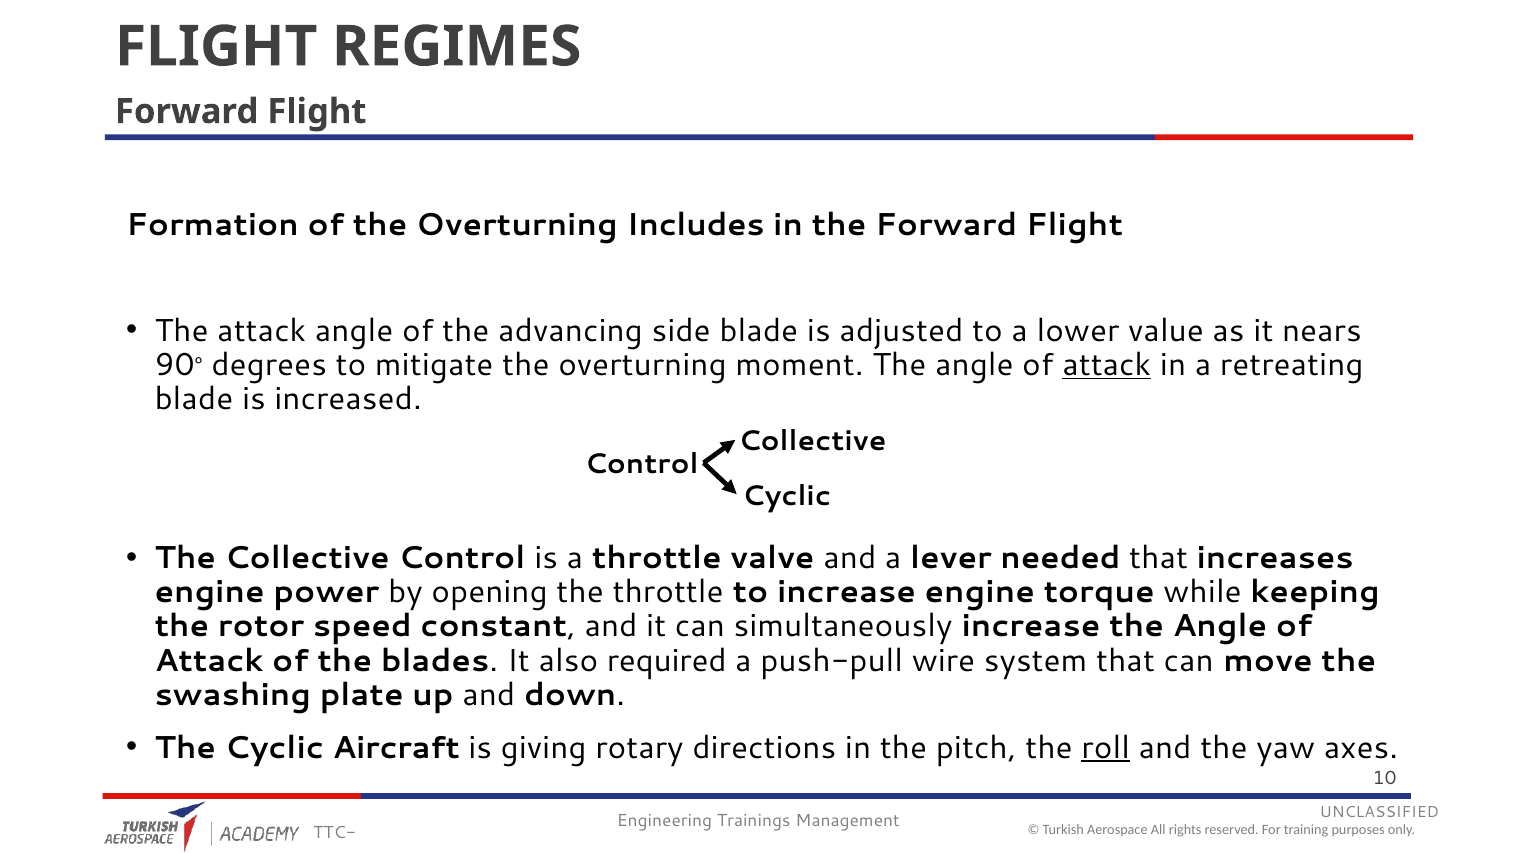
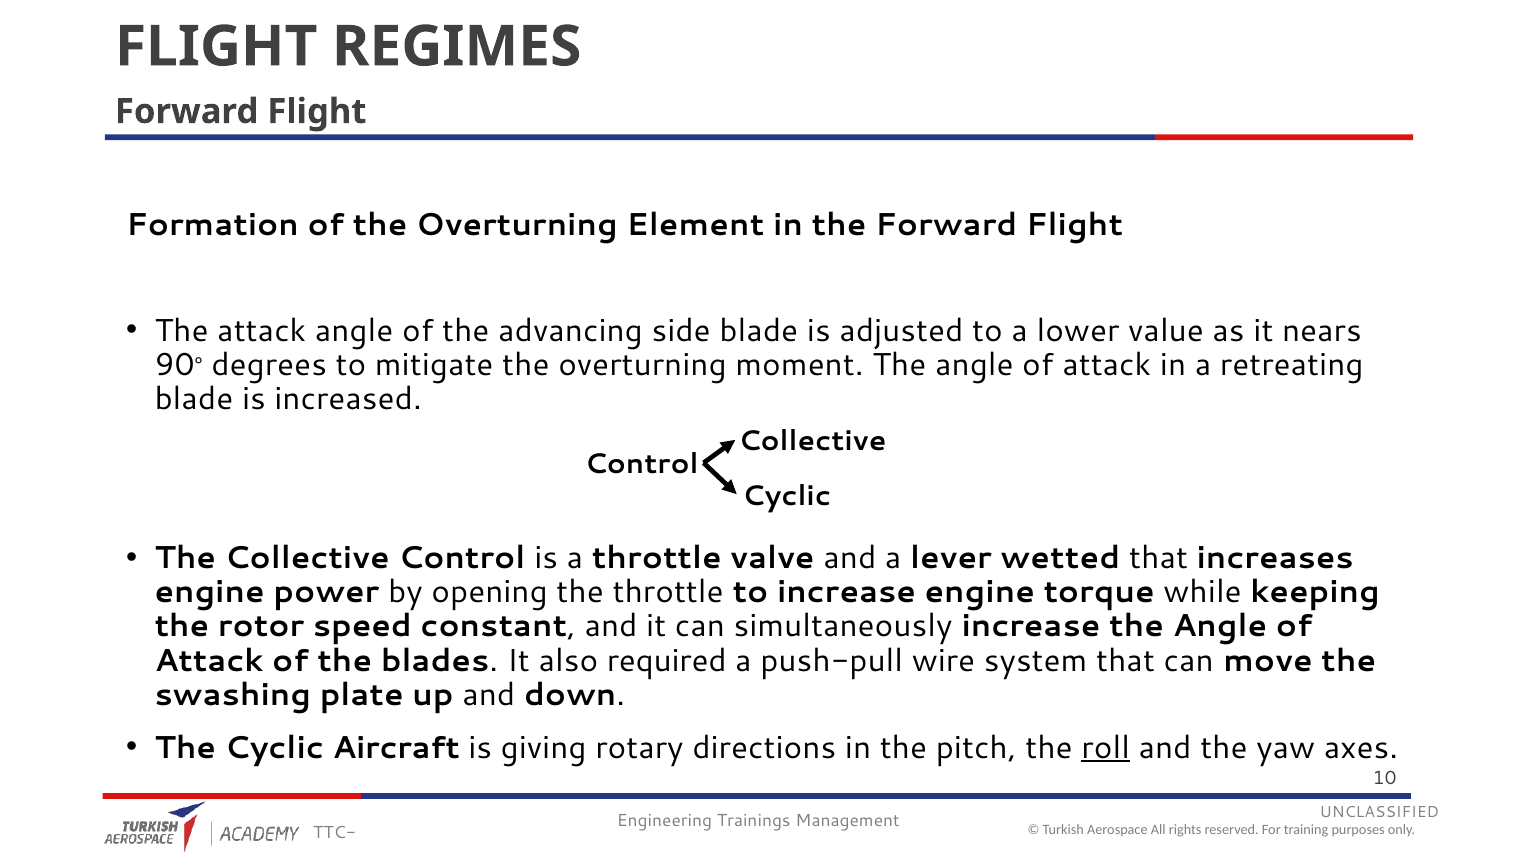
Includes: Includes -> Element
attack at (1107, 365) underline: present -> none
needed: needed -> wetted
